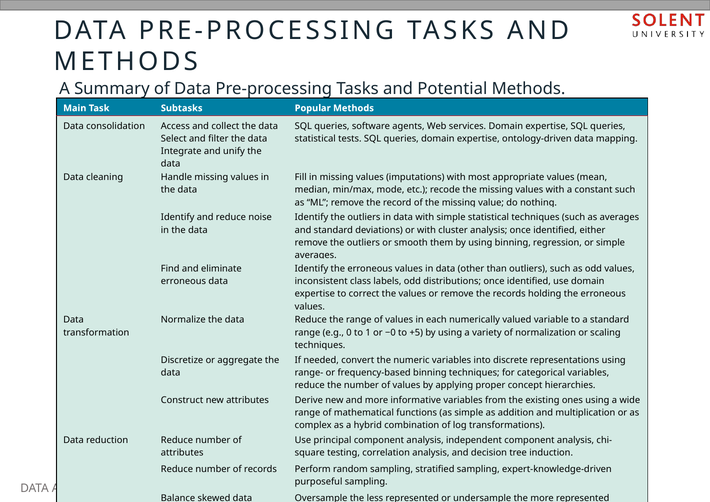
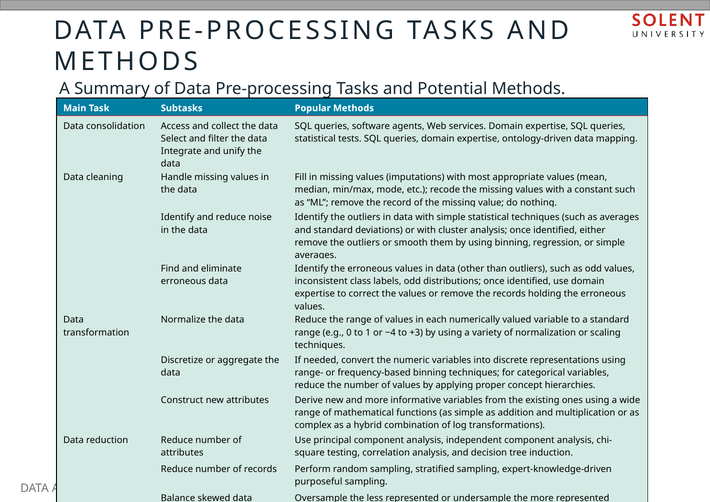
−0: −0 -> −4
+5: +5 -> +3
